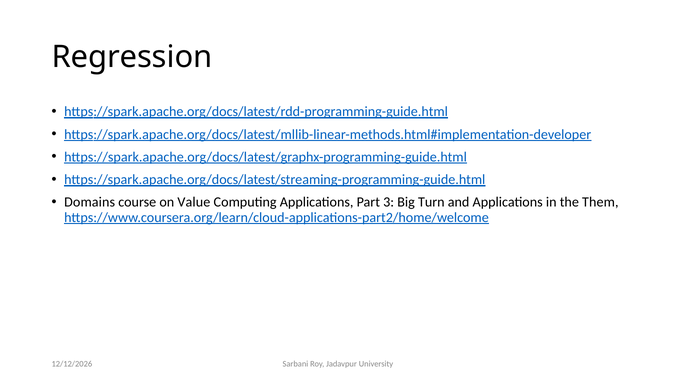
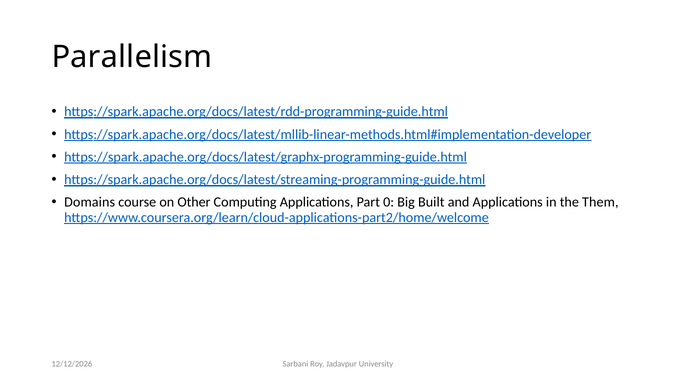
Regression: Regression -> Parallelism
Value: Value -> Other
3: 3 -> 0
Turn: Turn -> Built
